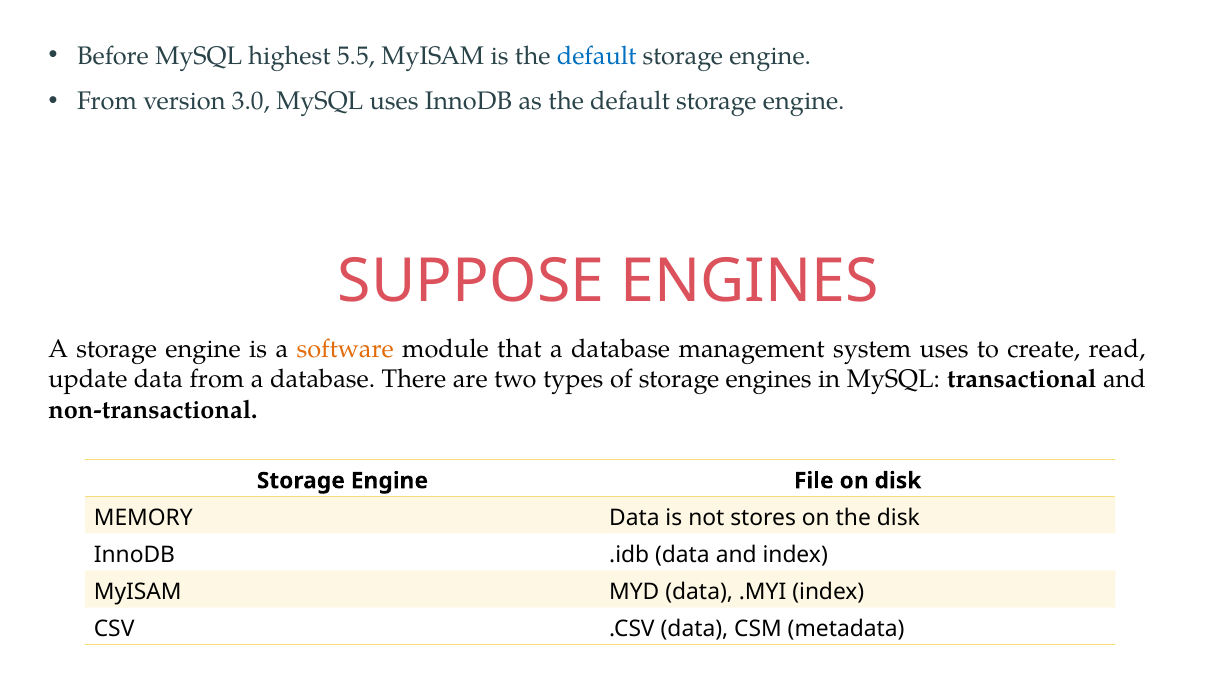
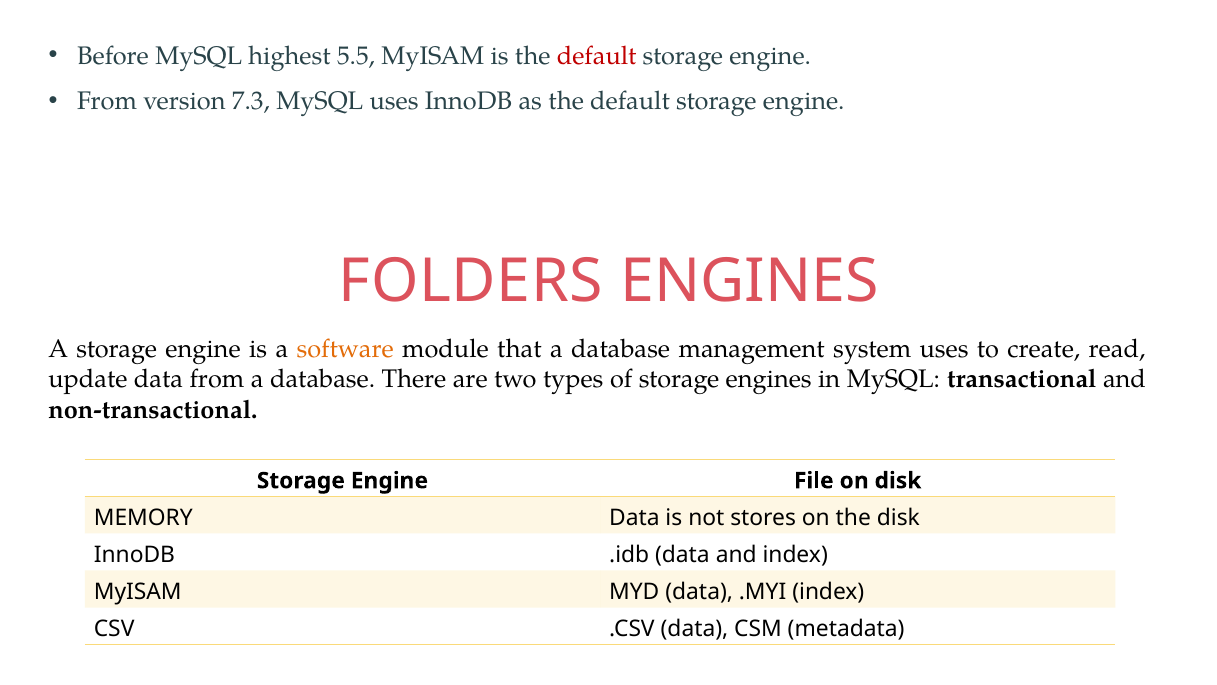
default at (597, 56) colour: blue -> red
3.0: 3.0 -> 7.3
SUPPOSE: SUPPOSE -> FOLDERS
